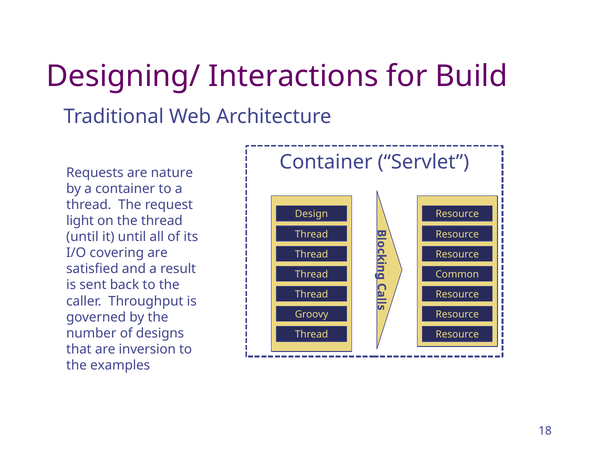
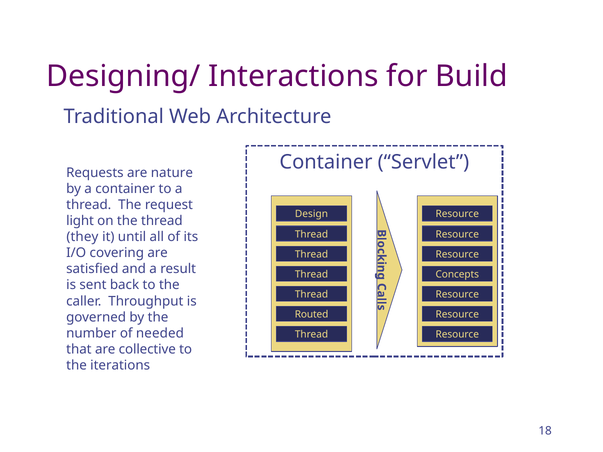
until at (82, 237): until -> they
Common: Common -> Concepts
Groovy: Groovy -> Routed
designs: designs -> needed
inversion: inversion -> collective
examples: examples -> iterations
